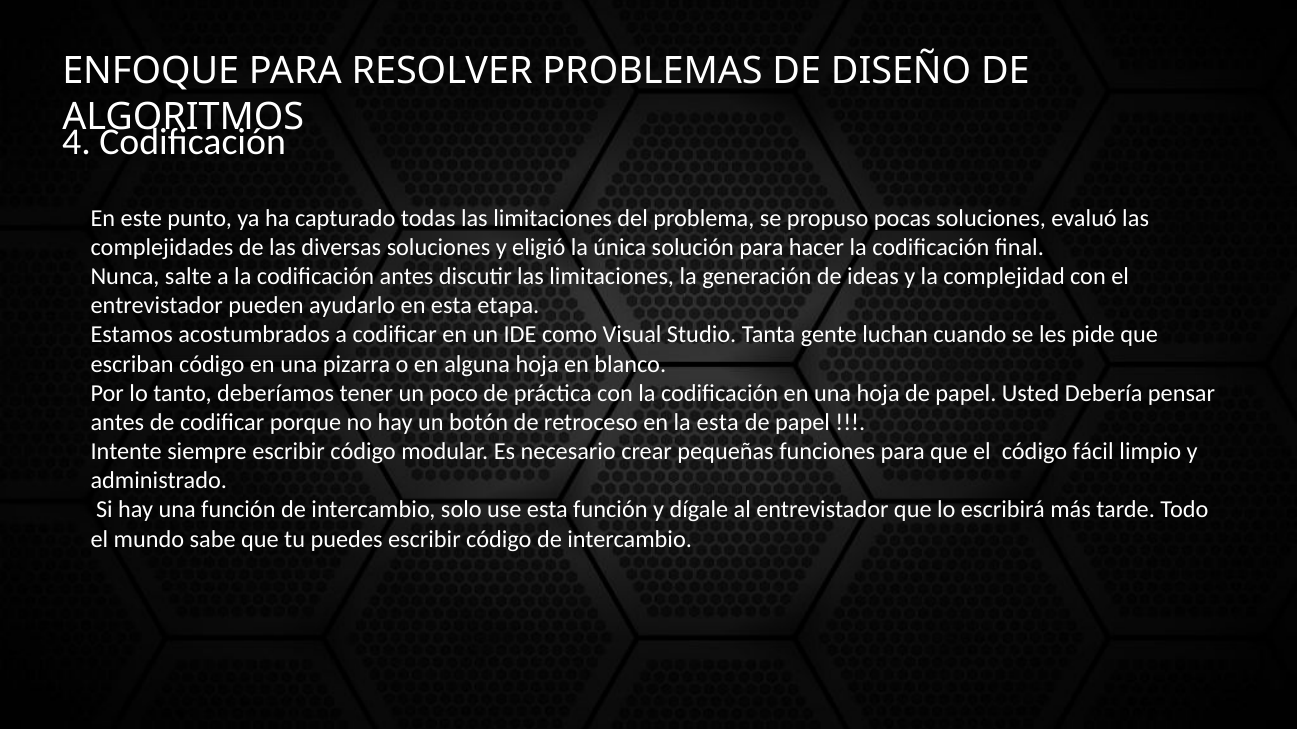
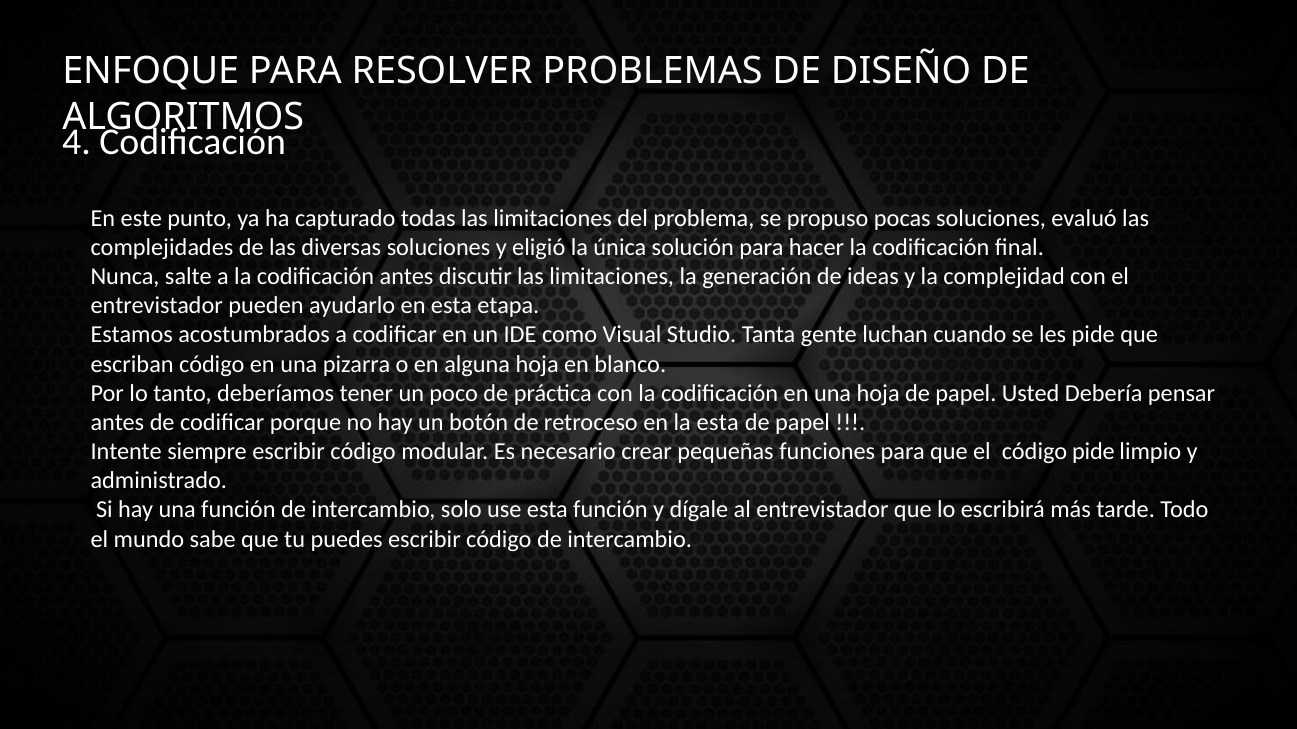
código fácil: fácil -> pide
